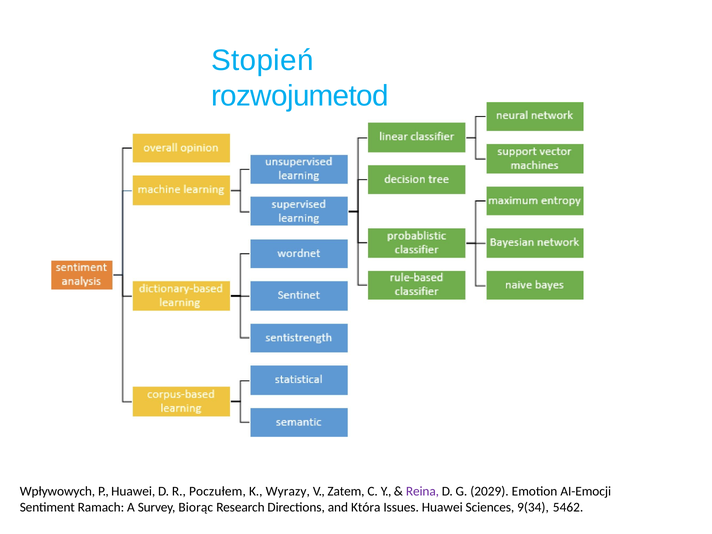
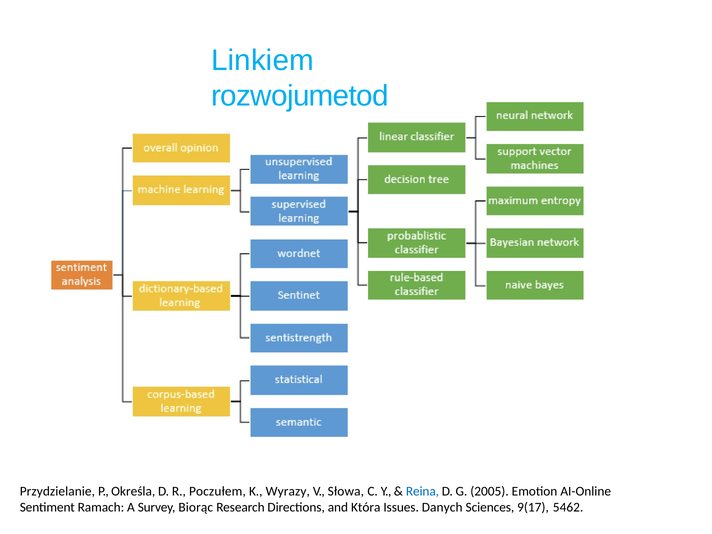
Stopień: Stopień -> Linkiem
Wpływowych: Wpływowych -> Przydzielanie
P Huawei: Huawei -> Określa
Zatem: Zatem -> Słowa
Reina colour: purple -> blue
2029: 2029 -> 2005
AI-Emocji: AI-Emocji -> AI-Online
Issues Huawei: Huawei -> Danych
9(34: 9(34 -> 9(17
